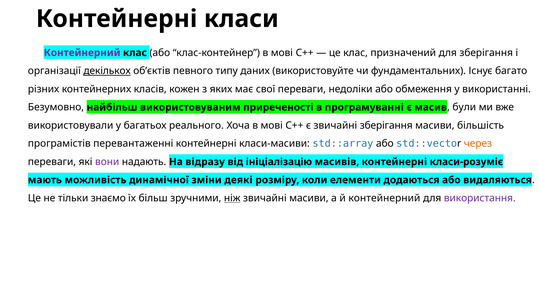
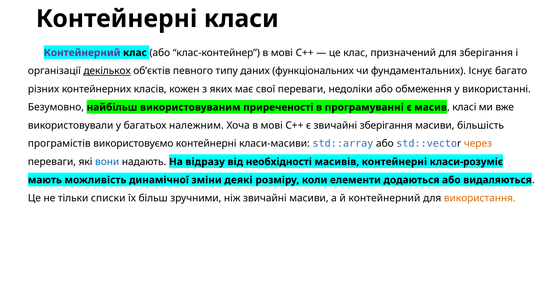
використовуйте: використовуйте -> функціональних
були: були -> класі
реального: реального -> належним
перевантаженні: перевантаженні -> використовуємо
вони colour: purple -> blue
ініціалізацію: ініціалізацію -> необхідності
знаємо: знаємо -> списки
ніж underline: present -> none
використання colour: purple -> orange
